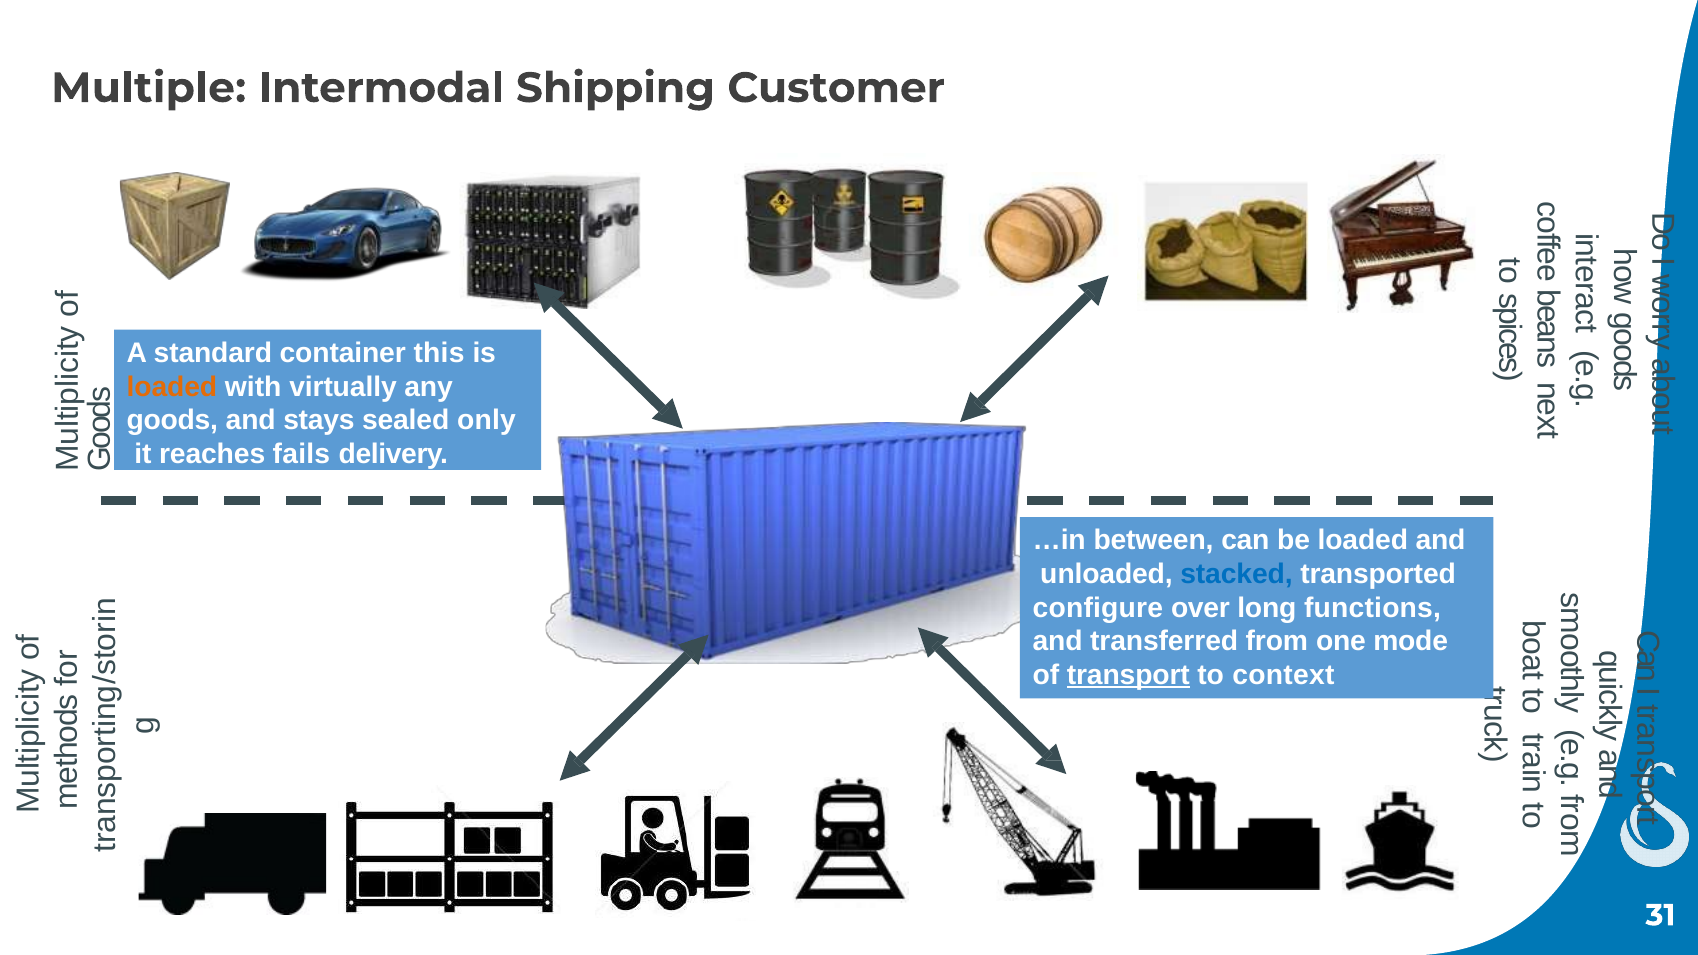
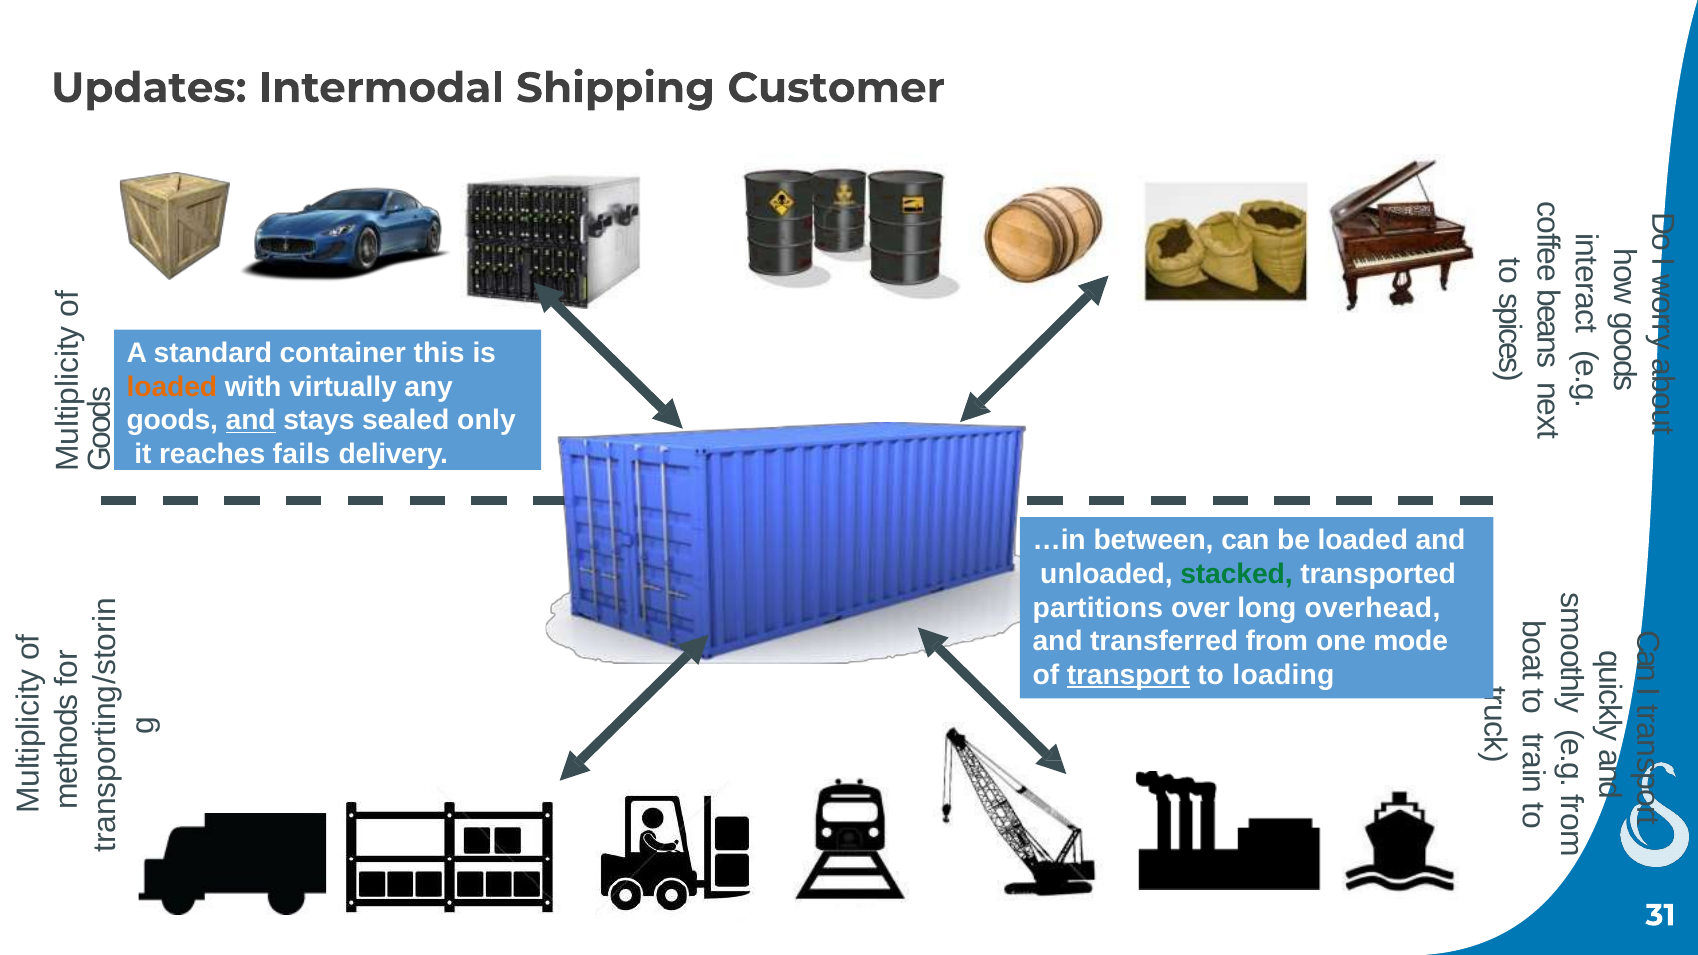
Multiple: Multiple -> Updates
and at (251, 420) underline: none -> present
stacked colour: blue -> green
configure: configure -> partitions
functions: functions -> overhead
context: context -> loading
